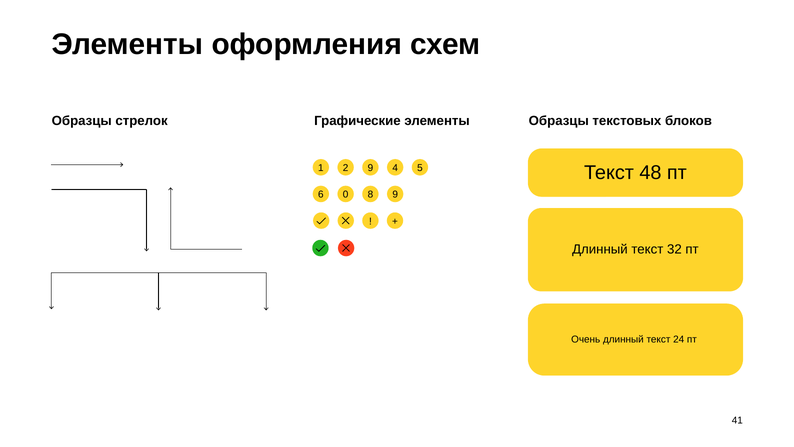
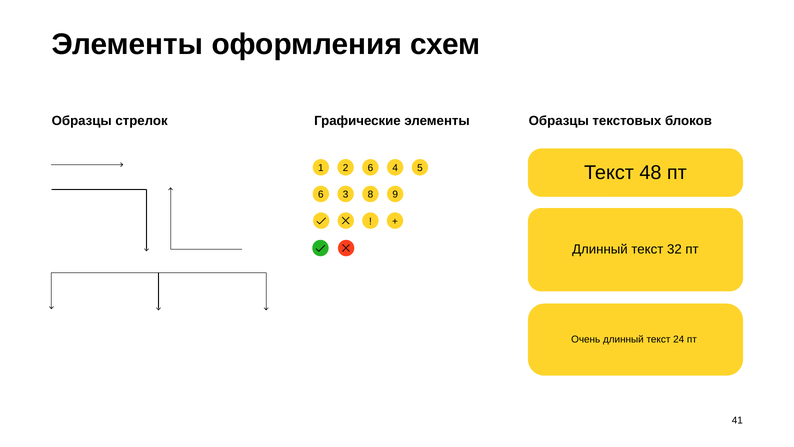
2 9: 9 -> 6
0: 0 -> 3
